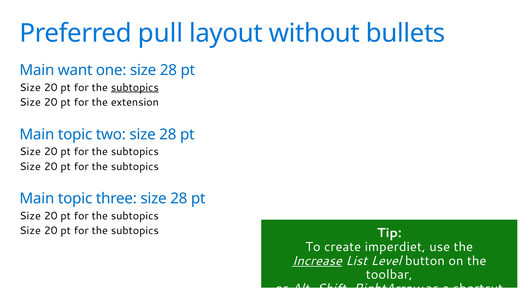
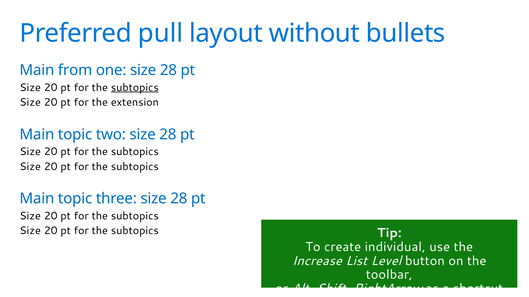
want: want -> from
imperdiet: imperdiet -> individual
Increase underline: present -> none
